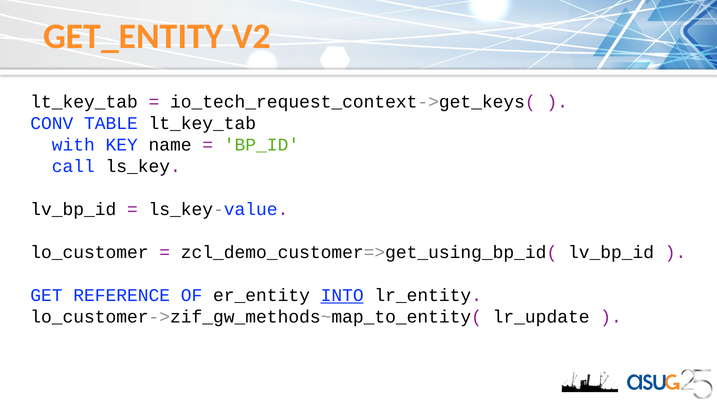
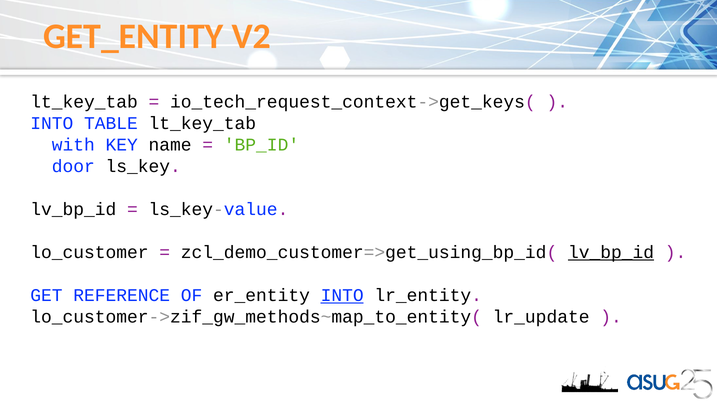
CONV at (52, 123): CONV -> INTO
call: call -> door
lv_bp_id at (611, 252) underline: none -> present
